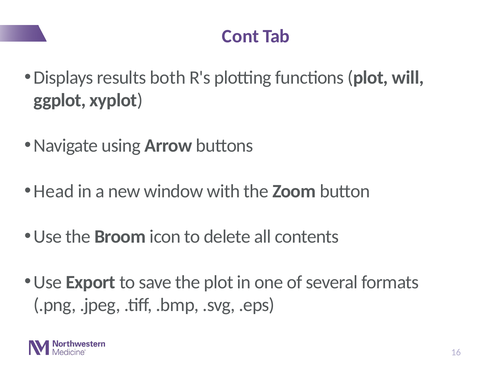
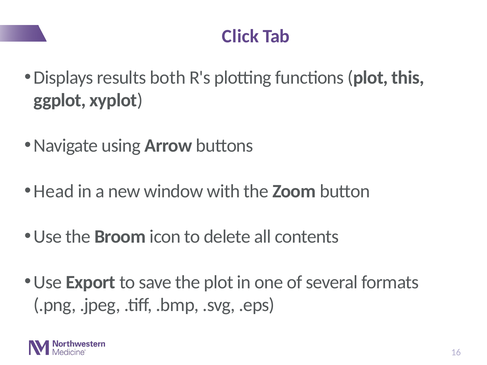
Cont: Cont -> Click
will: will -> this
